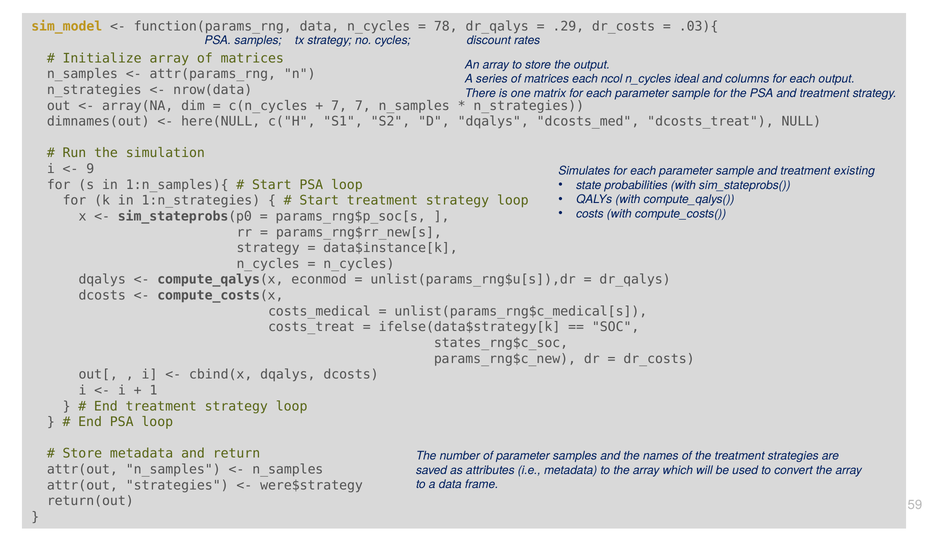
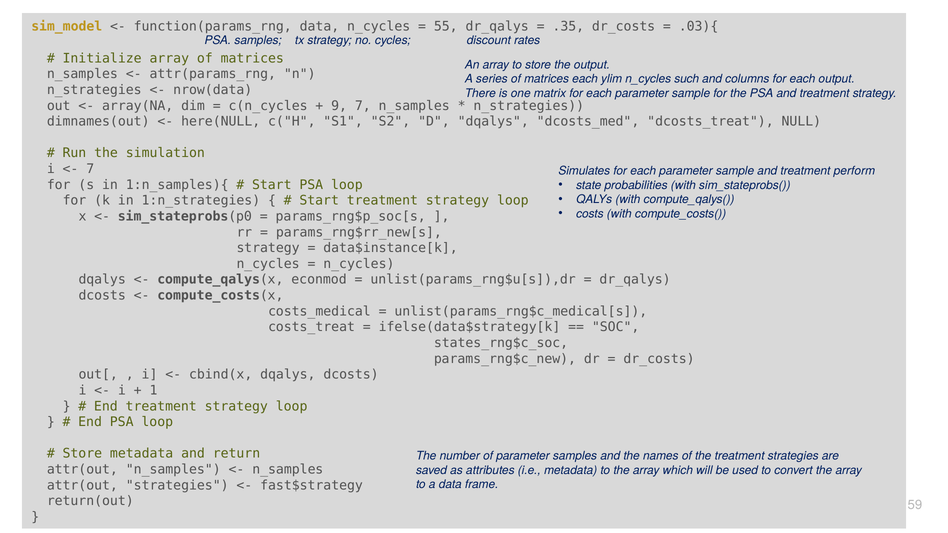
78: 78 -> 55
.29: .29 -> .35
ncol: ncol -> ylim
ideal: ideal -> such
7 at (339, 106): 7 -> 9
9 at (90, 169): 9 -> 7
existing: existing -> perform
were$strategy: were$strategy -> fast$strategy
